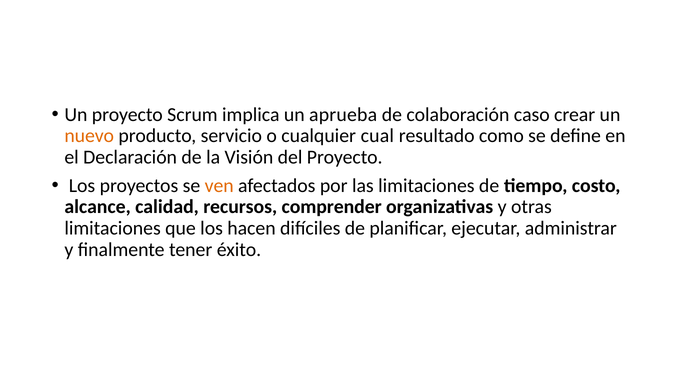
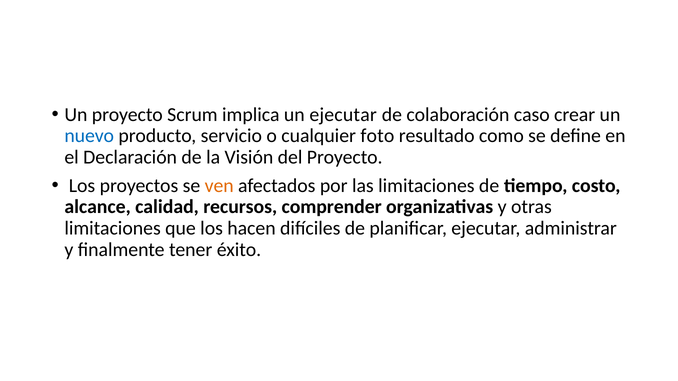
un aprueba: aprueba -> ejecutar
nuevo colour: orange -> blue
cual: cual -> foto
